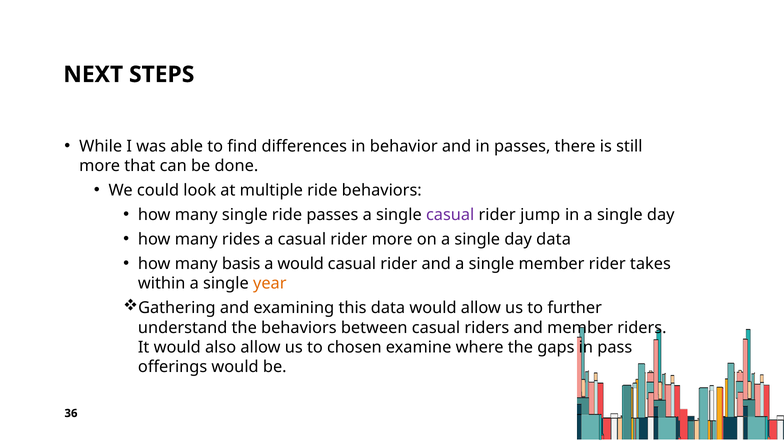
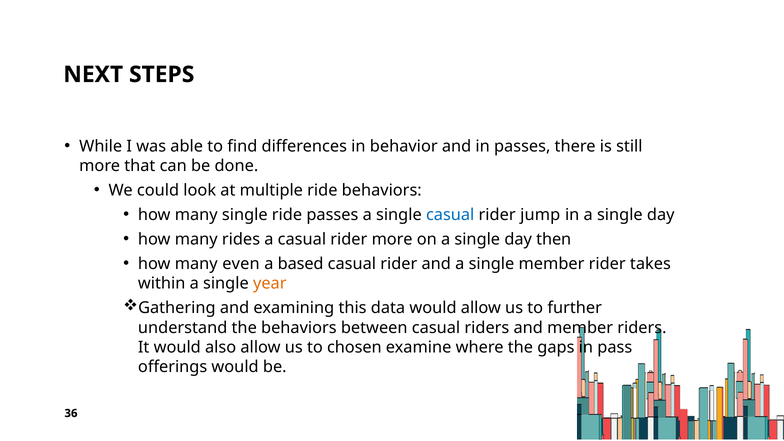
casual at (450, 215) colour: purple -> blue
day data: data -> then
basis: basis -> even
a would: would -> based
